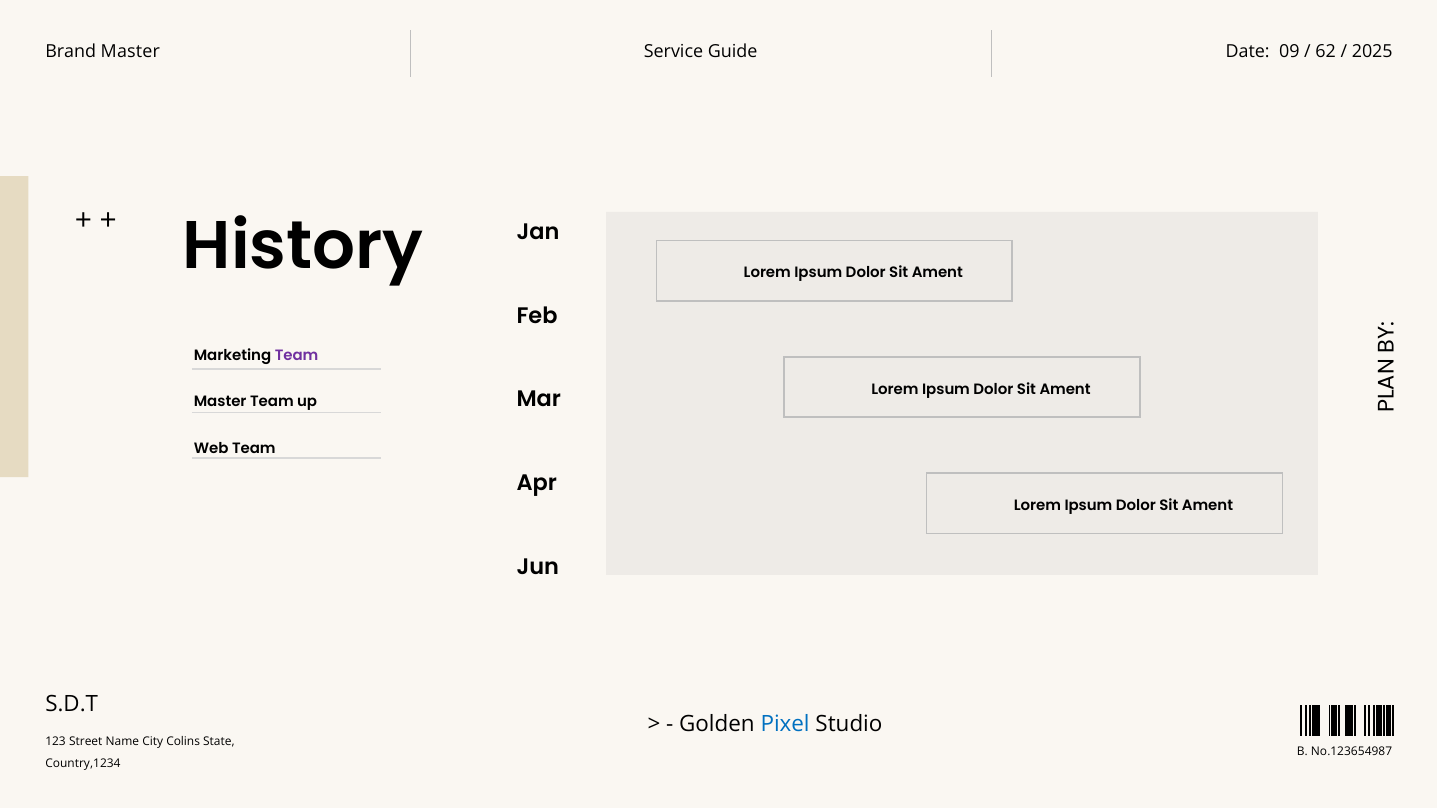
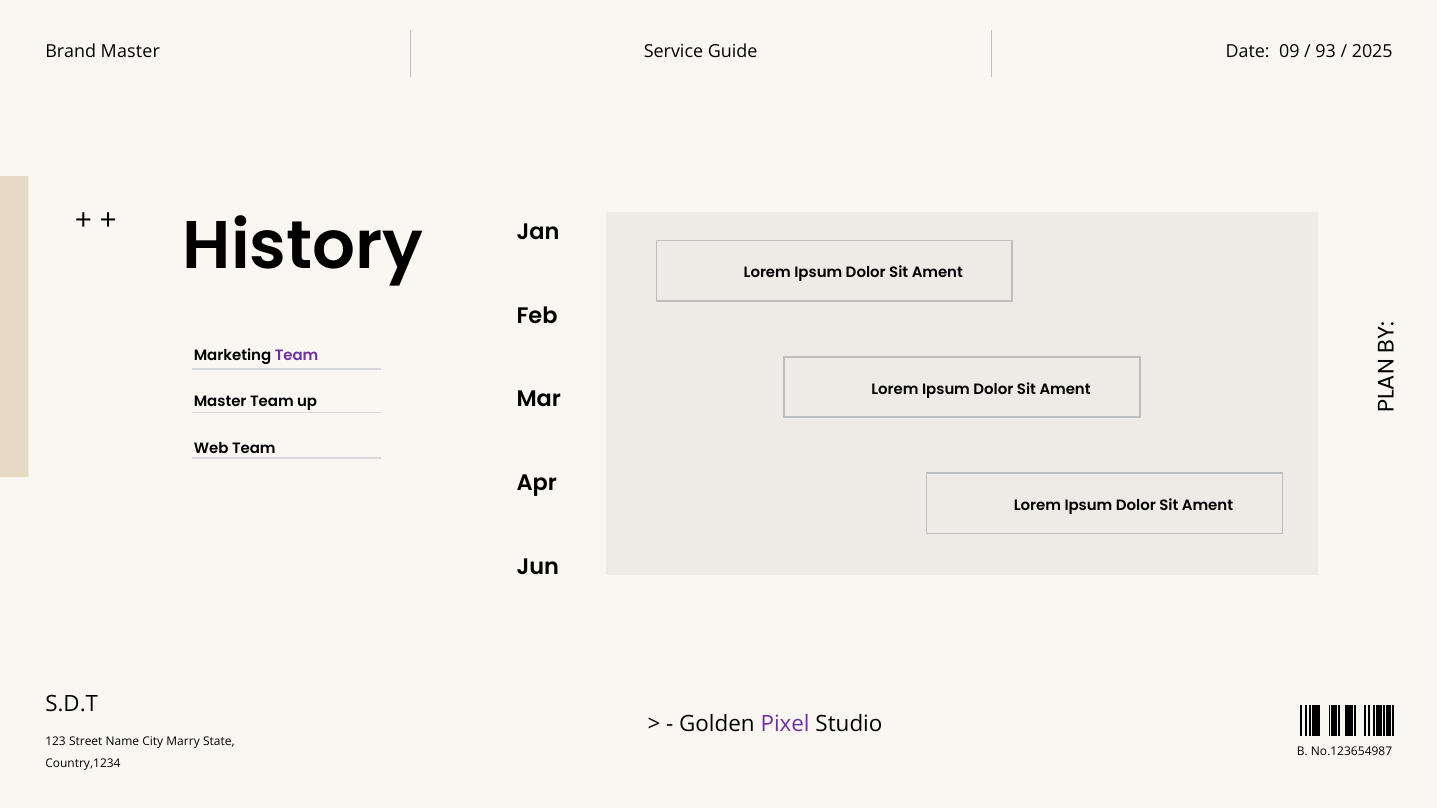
62: 62 -> 93
Pixel colour: blue -> purple
Colins: Colins -> Marry
